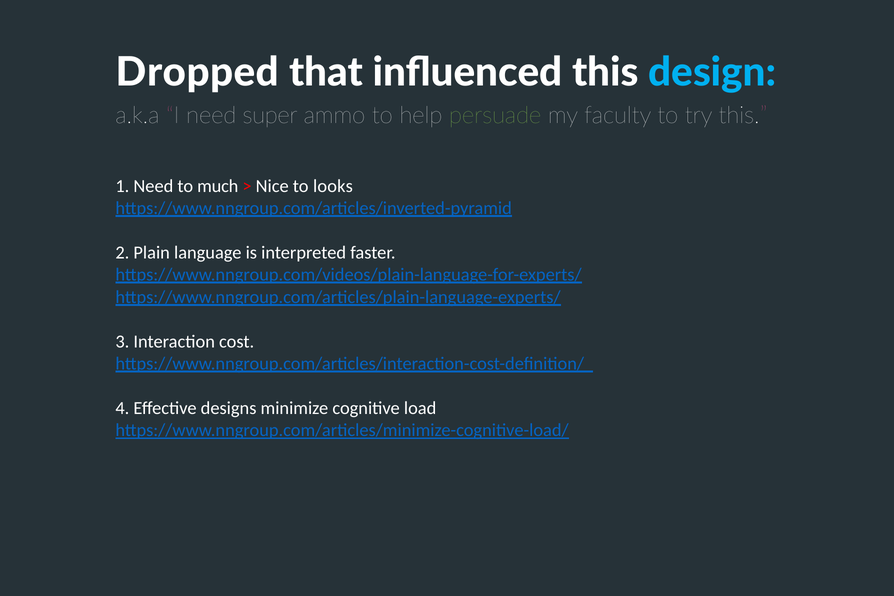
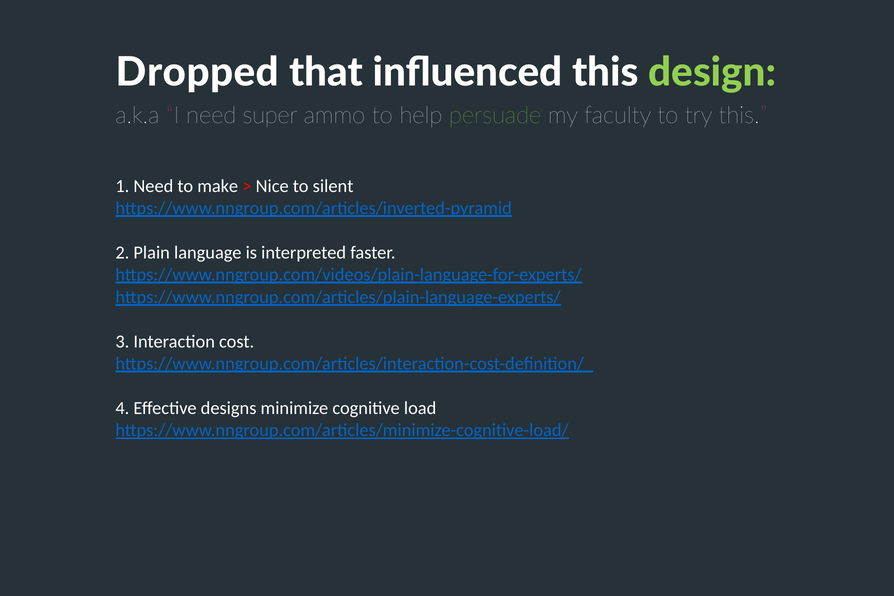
design colour: light blue -> light green
much: much -> make
looks: looks -> silent
